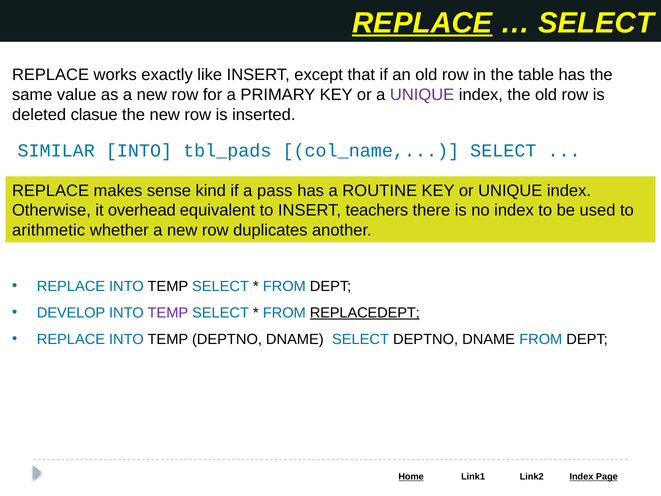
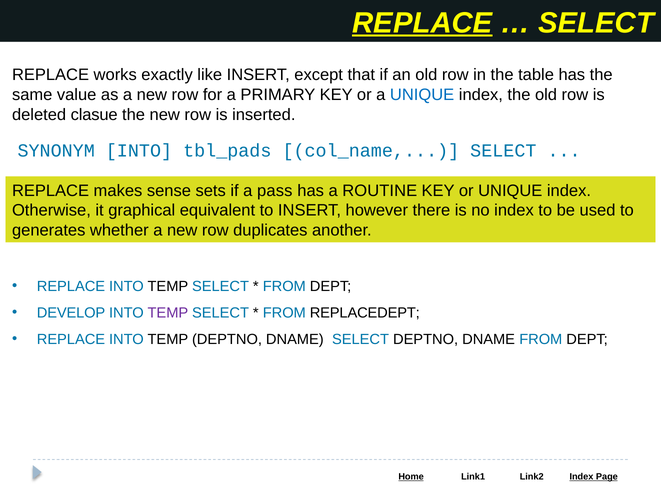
UNIQUE at (422, 95) colour: purple -> blue
SIMILAR: SIMILAR -> SYNONYM
kind: kind -> sets
overhead: overhead -> graphical
teachers: teachers -> however
arithmetic: arithmetic -> generates
REPLACEDEPT underline: present -> none
